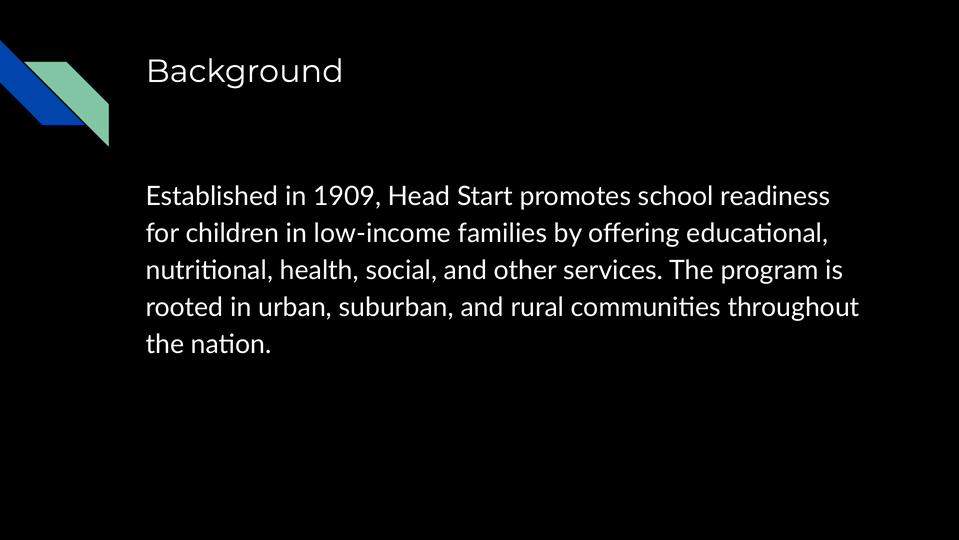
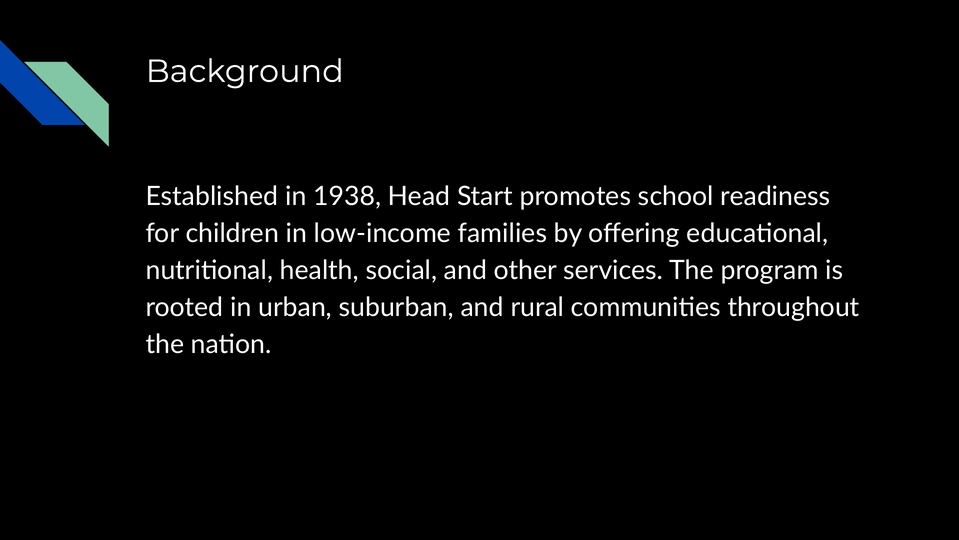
1909: 1909 -> 1938
